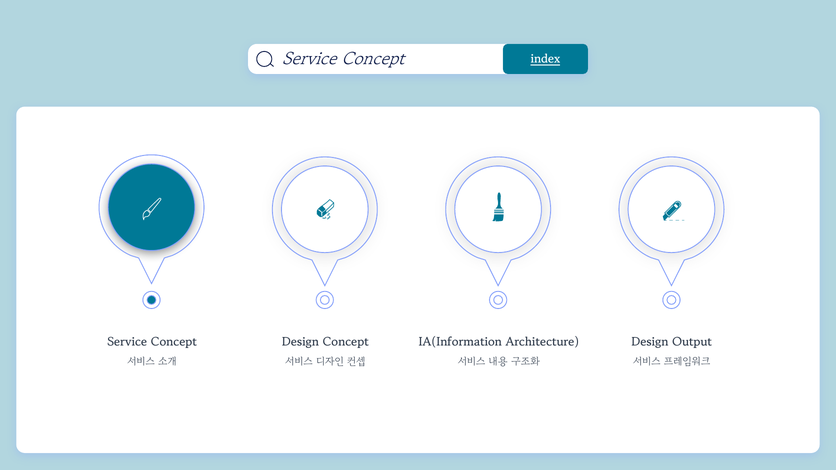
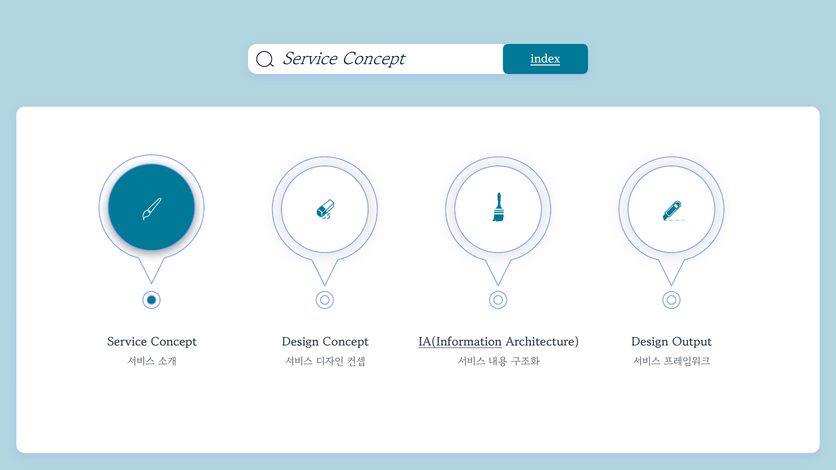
IA(Information underline: none -> present
